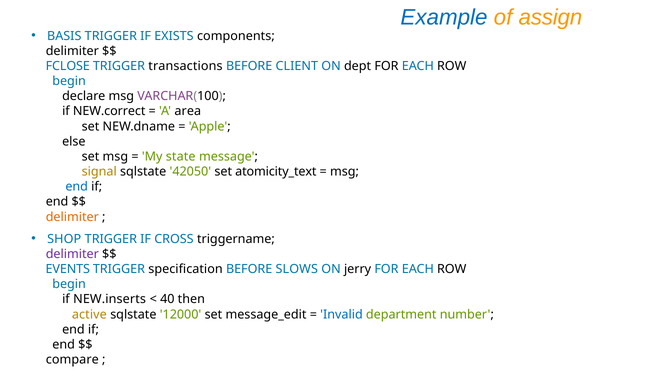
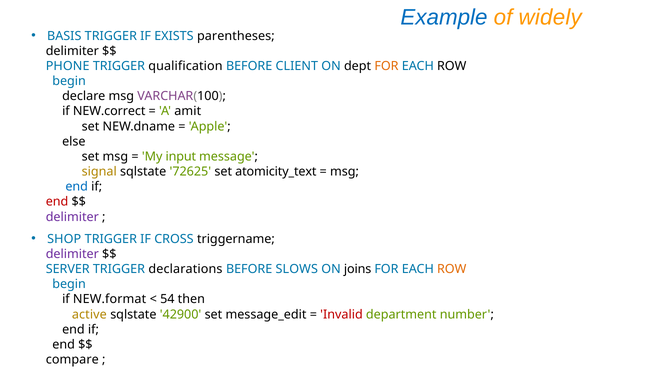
assign: assign -> widely
components: components -> parentheses
FCLOSE: FCLOSE -> PHONE
transactions: transactions -> qualification
FOR at (386, 66) colour: black -> orange
area: area -> amit
state: state -> input
42050: 42050 -> 72625
end at (57, 202) colour: black -> red
delimiter at (72, 217) colour: orange -> purple
EVENTS: EVENTS -> SERVER
specification: specification -> declarations
jerry: jerry -> joins
ROW at (452, 269) colour: black -> orange
NEW.inserts: NEW.inserts -> NEW.format
40: 40 -> 54
12000: 12000 -> 42900
Invalid colour: blue -> red
